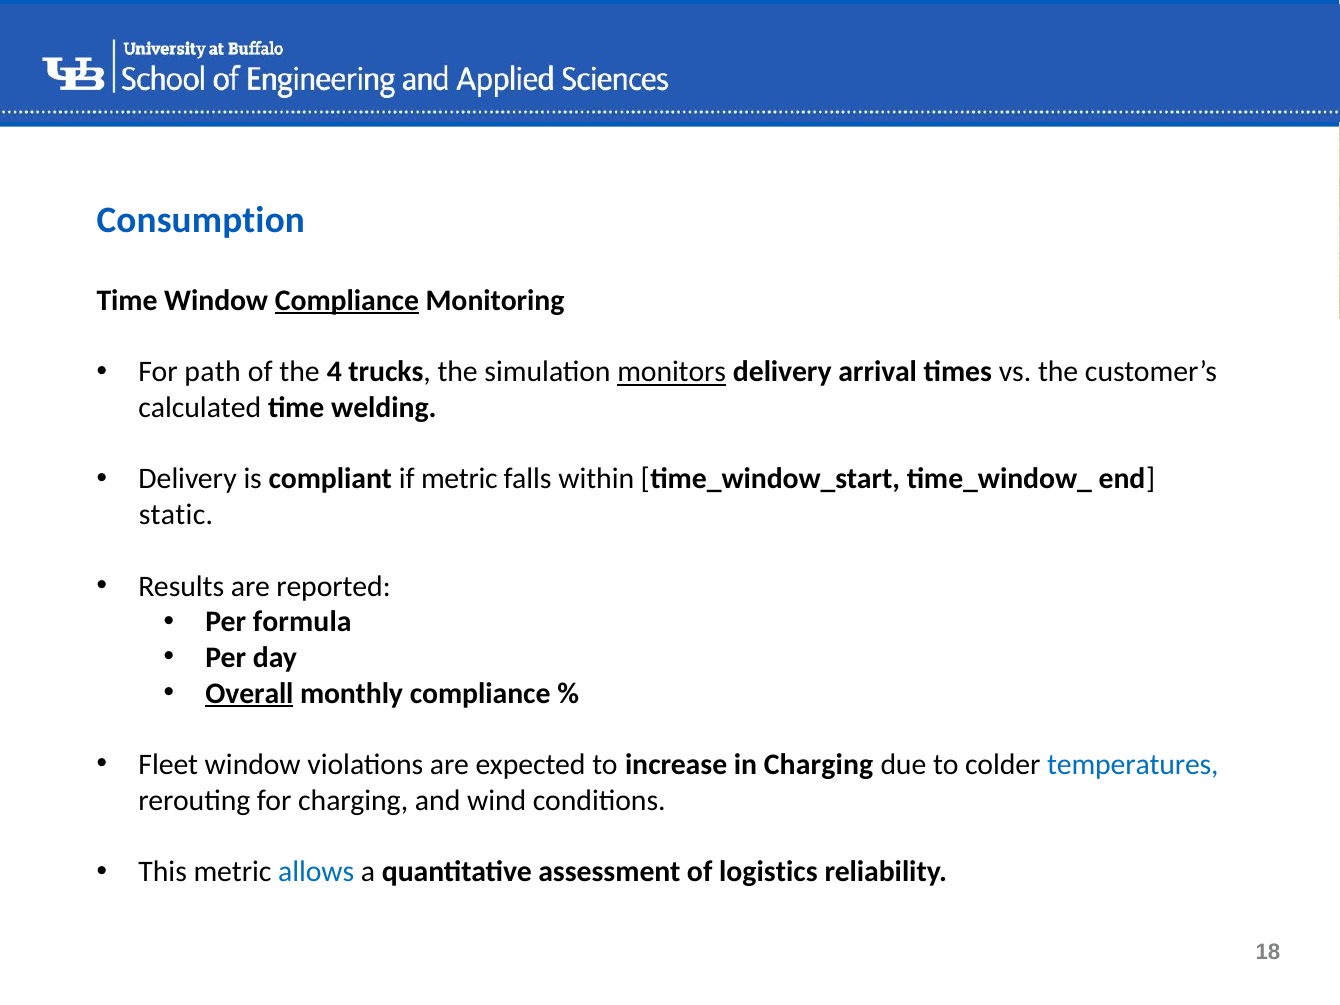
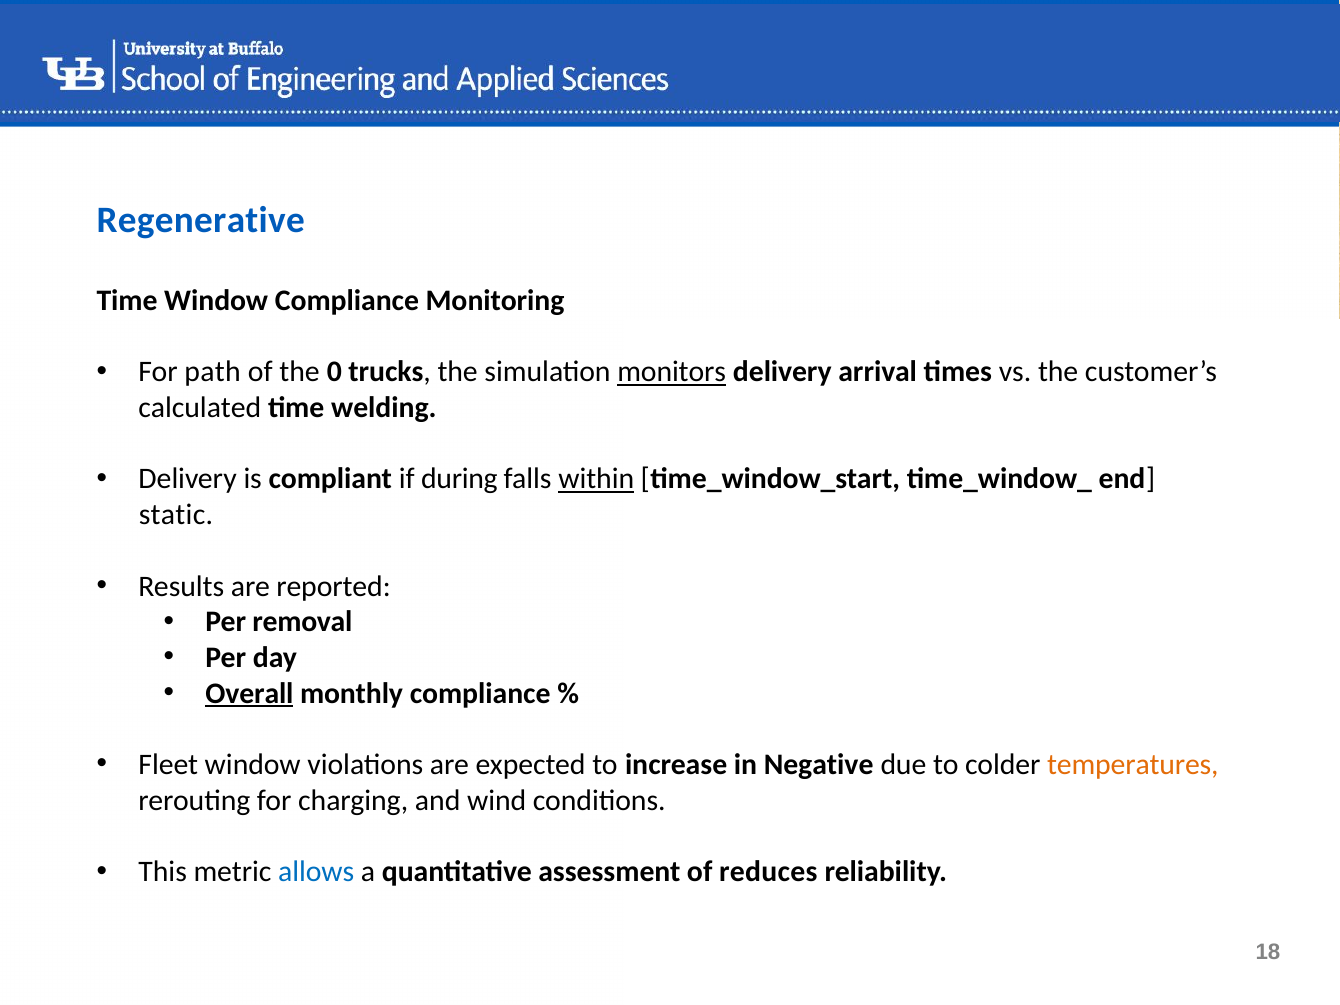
Consumption: Consumption -> Regenerative
Compliance at (347, 300) underline: present -> none
4: 4 -> 0
if metric: metric -> during
within underline: none -> present
formula: formula -> removal
in Charging: Charging -> Negative
temperatures colour: blue -> orange
logistics: logistics -> reduces
